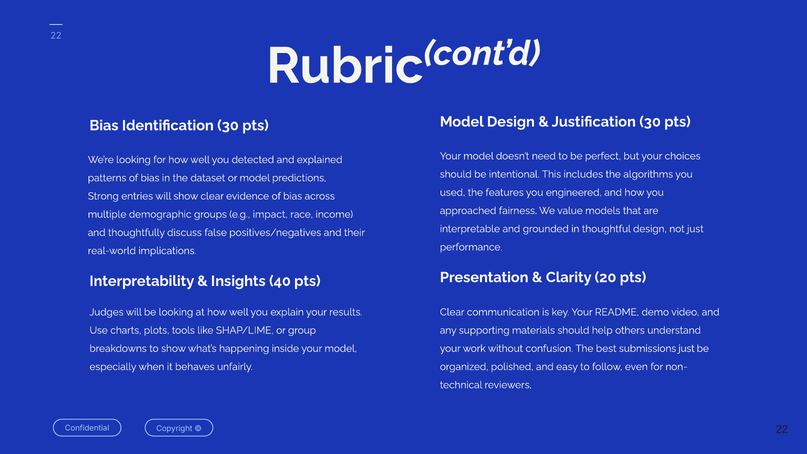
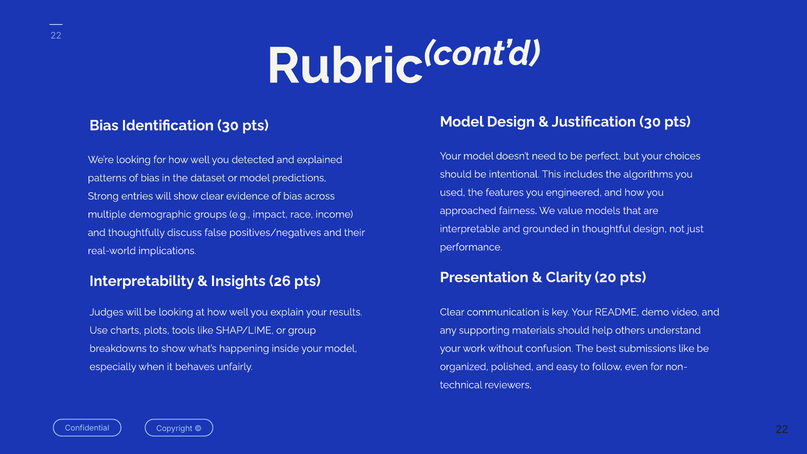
40: 40 -> 26
submissions just: just -> like
